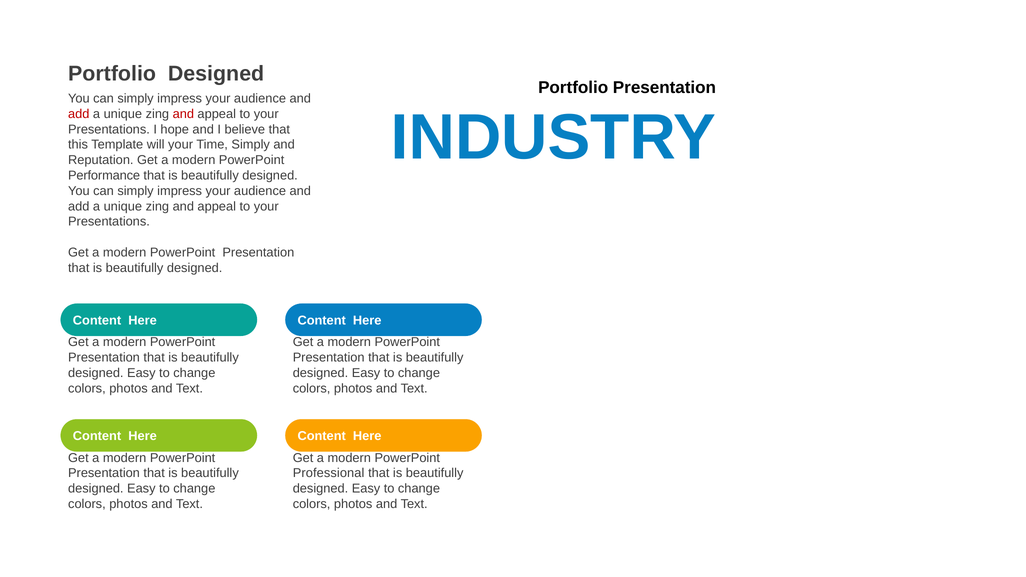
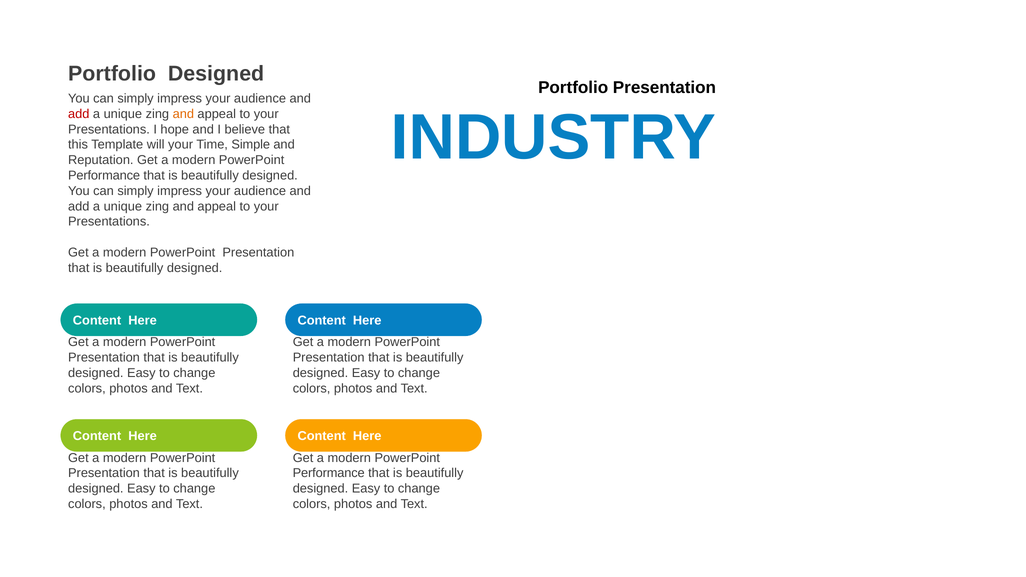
and at (183, 114) colour: red -> orange
Time Simply: Simply -> Simple
Professional at (329, 473): Professional -> Performance
